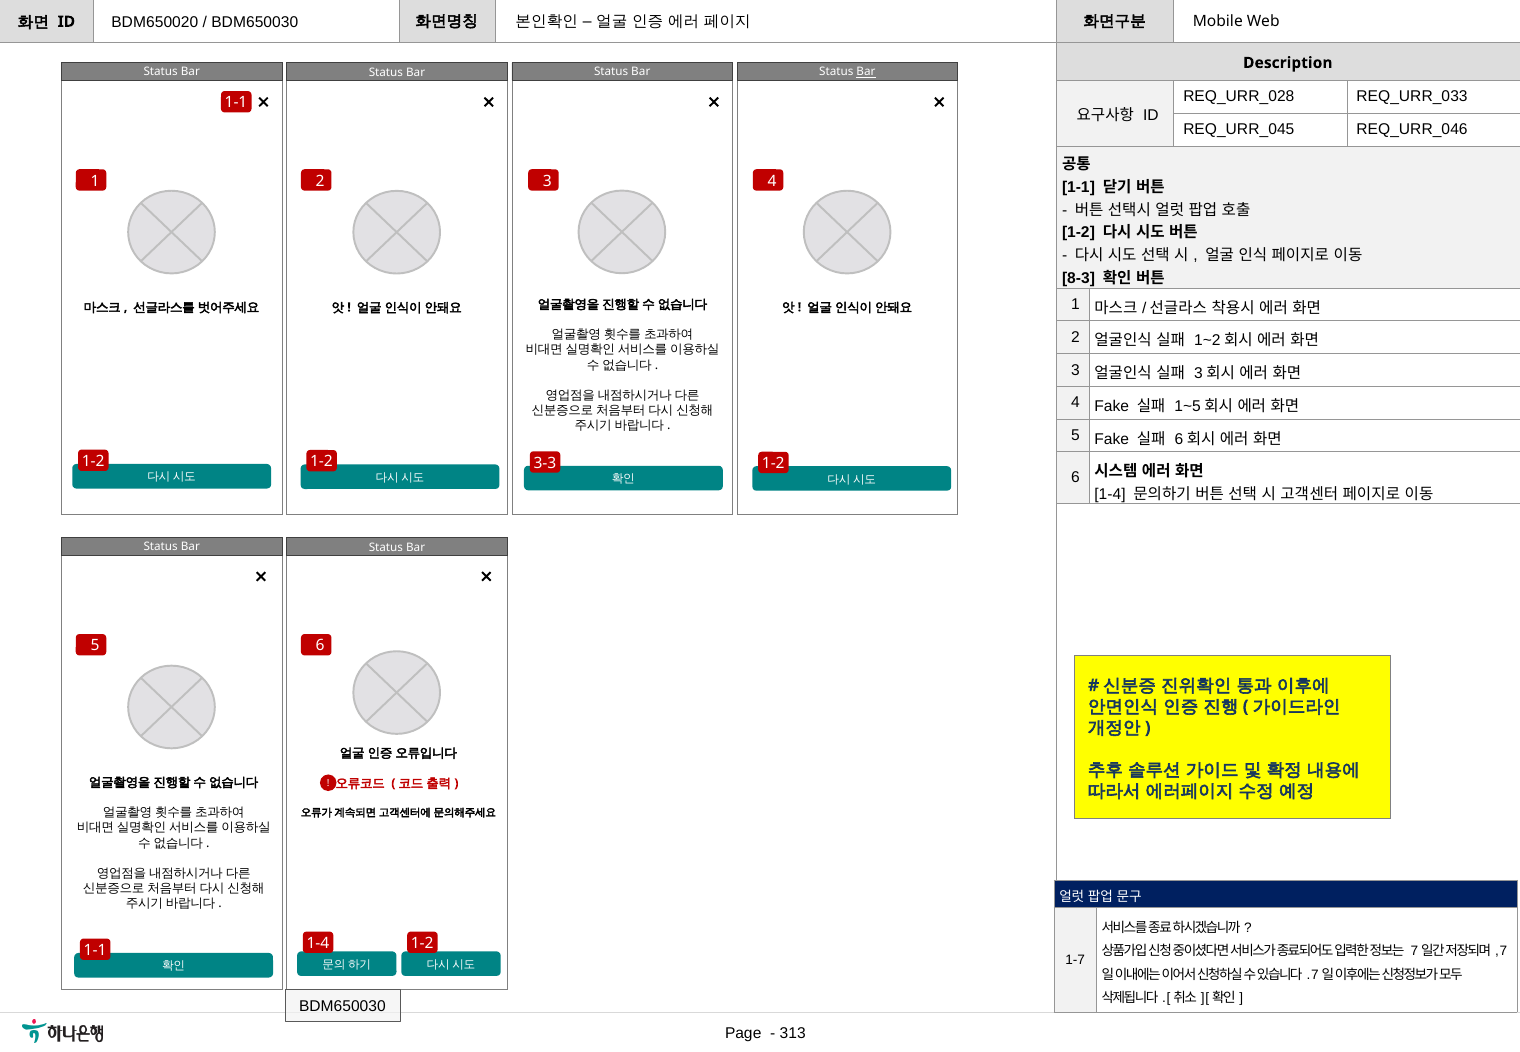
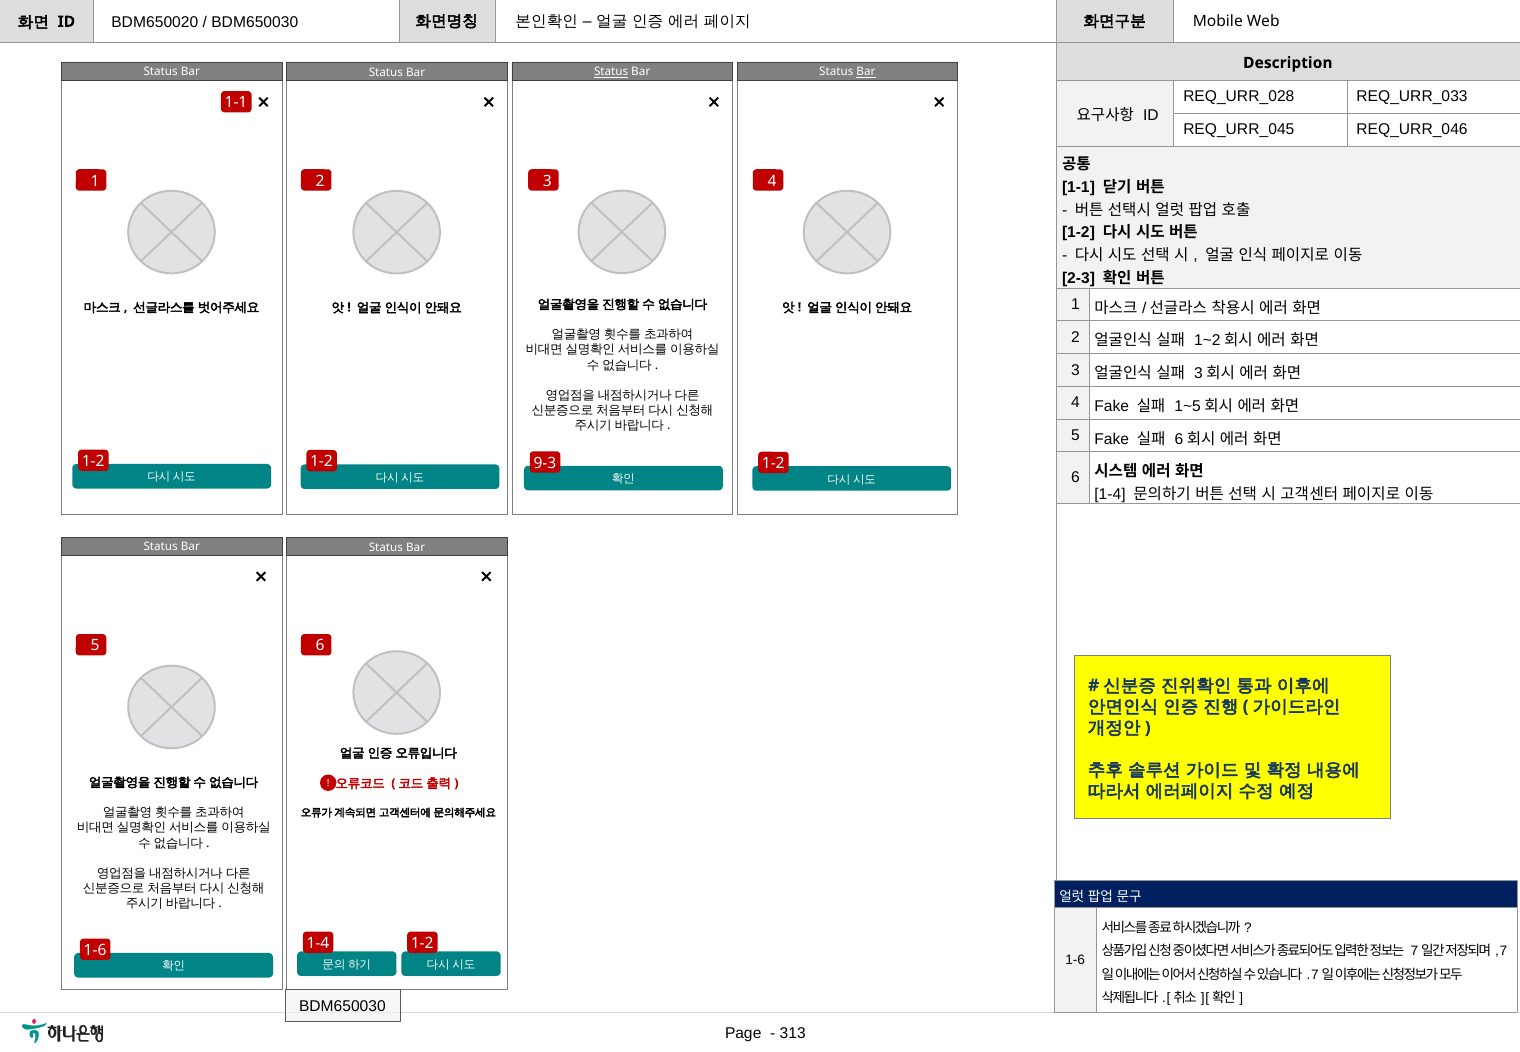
Status at (611, 72) underline: none -> present
8-3: 8-3 -> 2-3
3-3: 3-3 -> 9-3
1-1 at (95, 951): 1-1 -> 1-6
1-7 at (1075, 960): 1-7 -> 1-6
